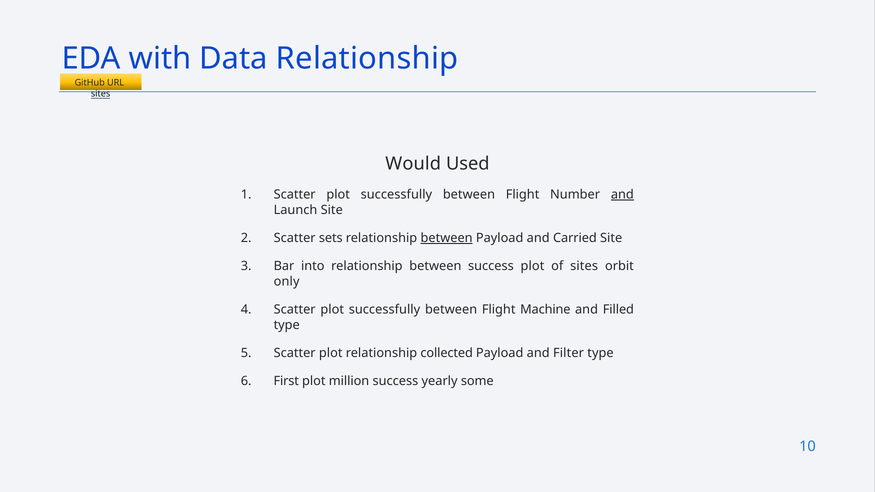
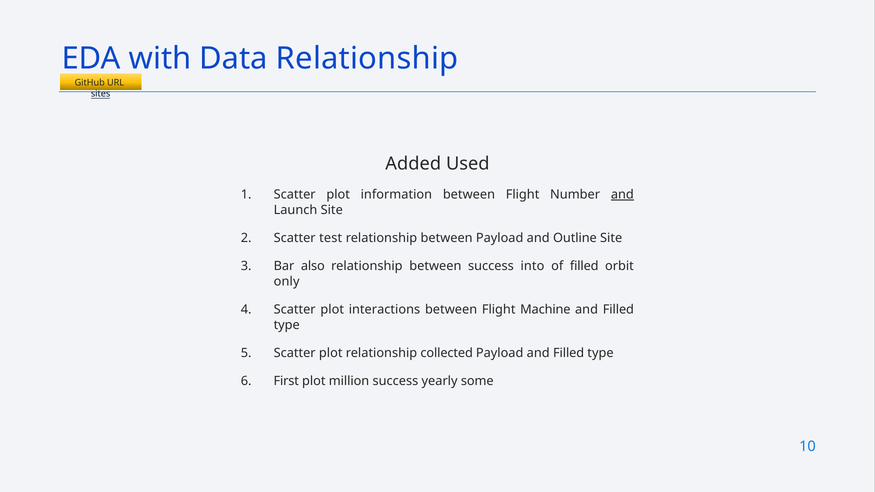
Would: Would -> Added
successfully at (396, 195): successfully -> information
sets: sets -> test
between at (447, 238) underline: present -> none
Carried: Carried -> Outline
into: into -> also
success plot: plot -> into
of sites: sites -> filled
successfully at (384, 310): successfully -> interactions
Payload and Filter: Filter -> Filled
